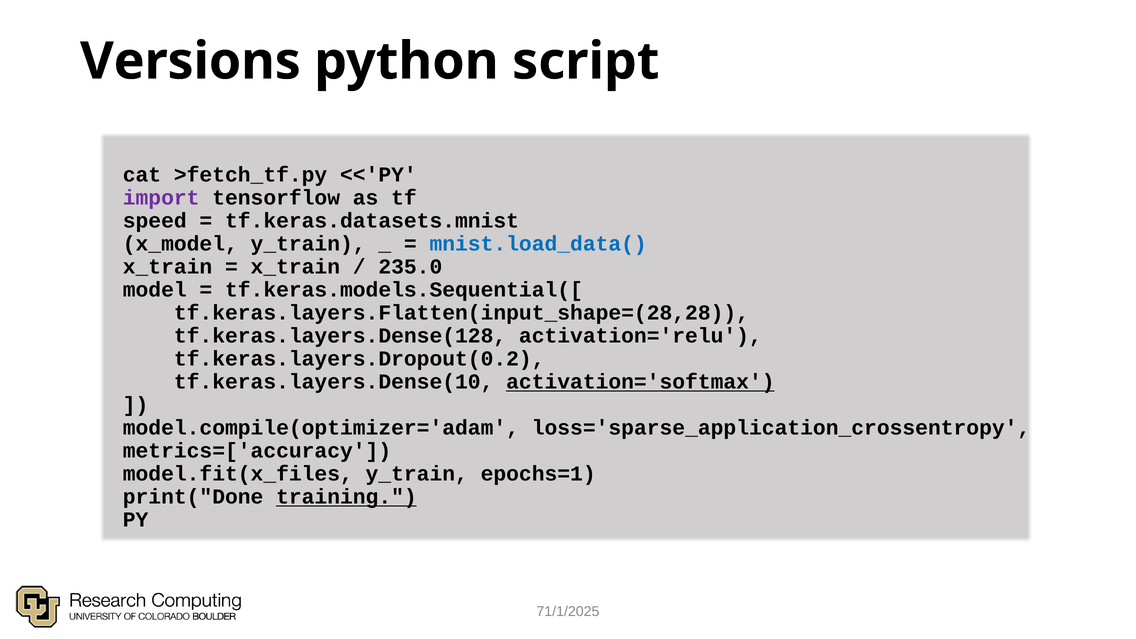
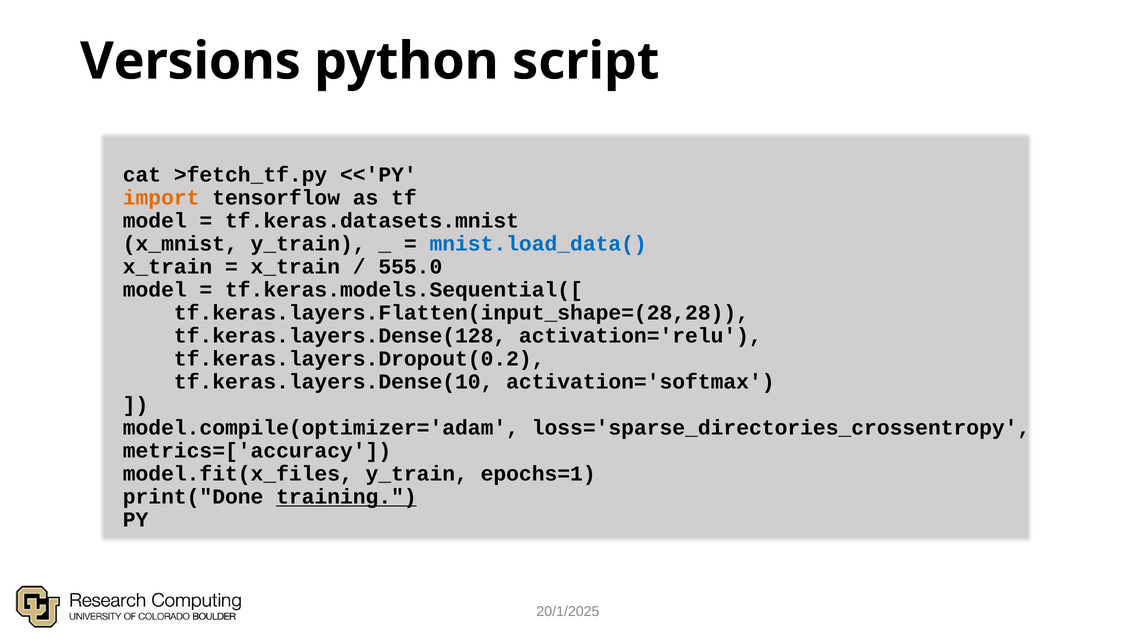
import colour: purple -> orange
speed at (155, 221): speed -> model
x_model: x_model -> x_mnist
235.0: 235.0 -> 555.0
activation='softmax underline: present -> none
loss='sparse_application_crossentropy: loss='sparse_application_crossentropy -> loss='sparse_directories_crossentropy
71/1/2025: 71/1/2025 -> 20/1/2025
